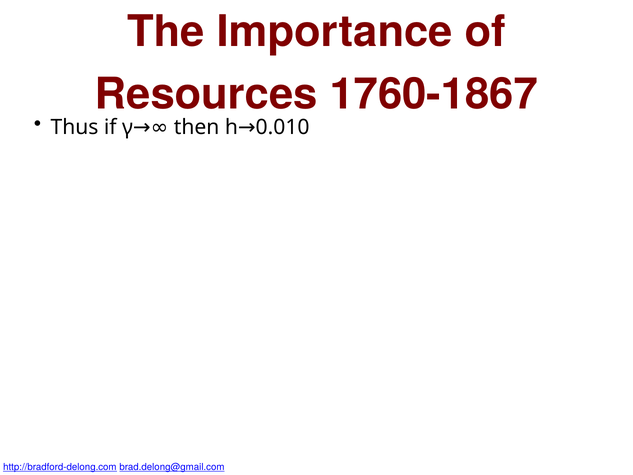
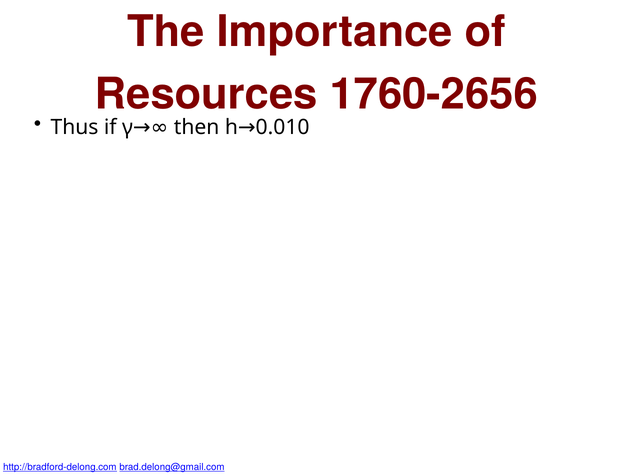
1760-1867: 1760-1867 -> 1760-2656
